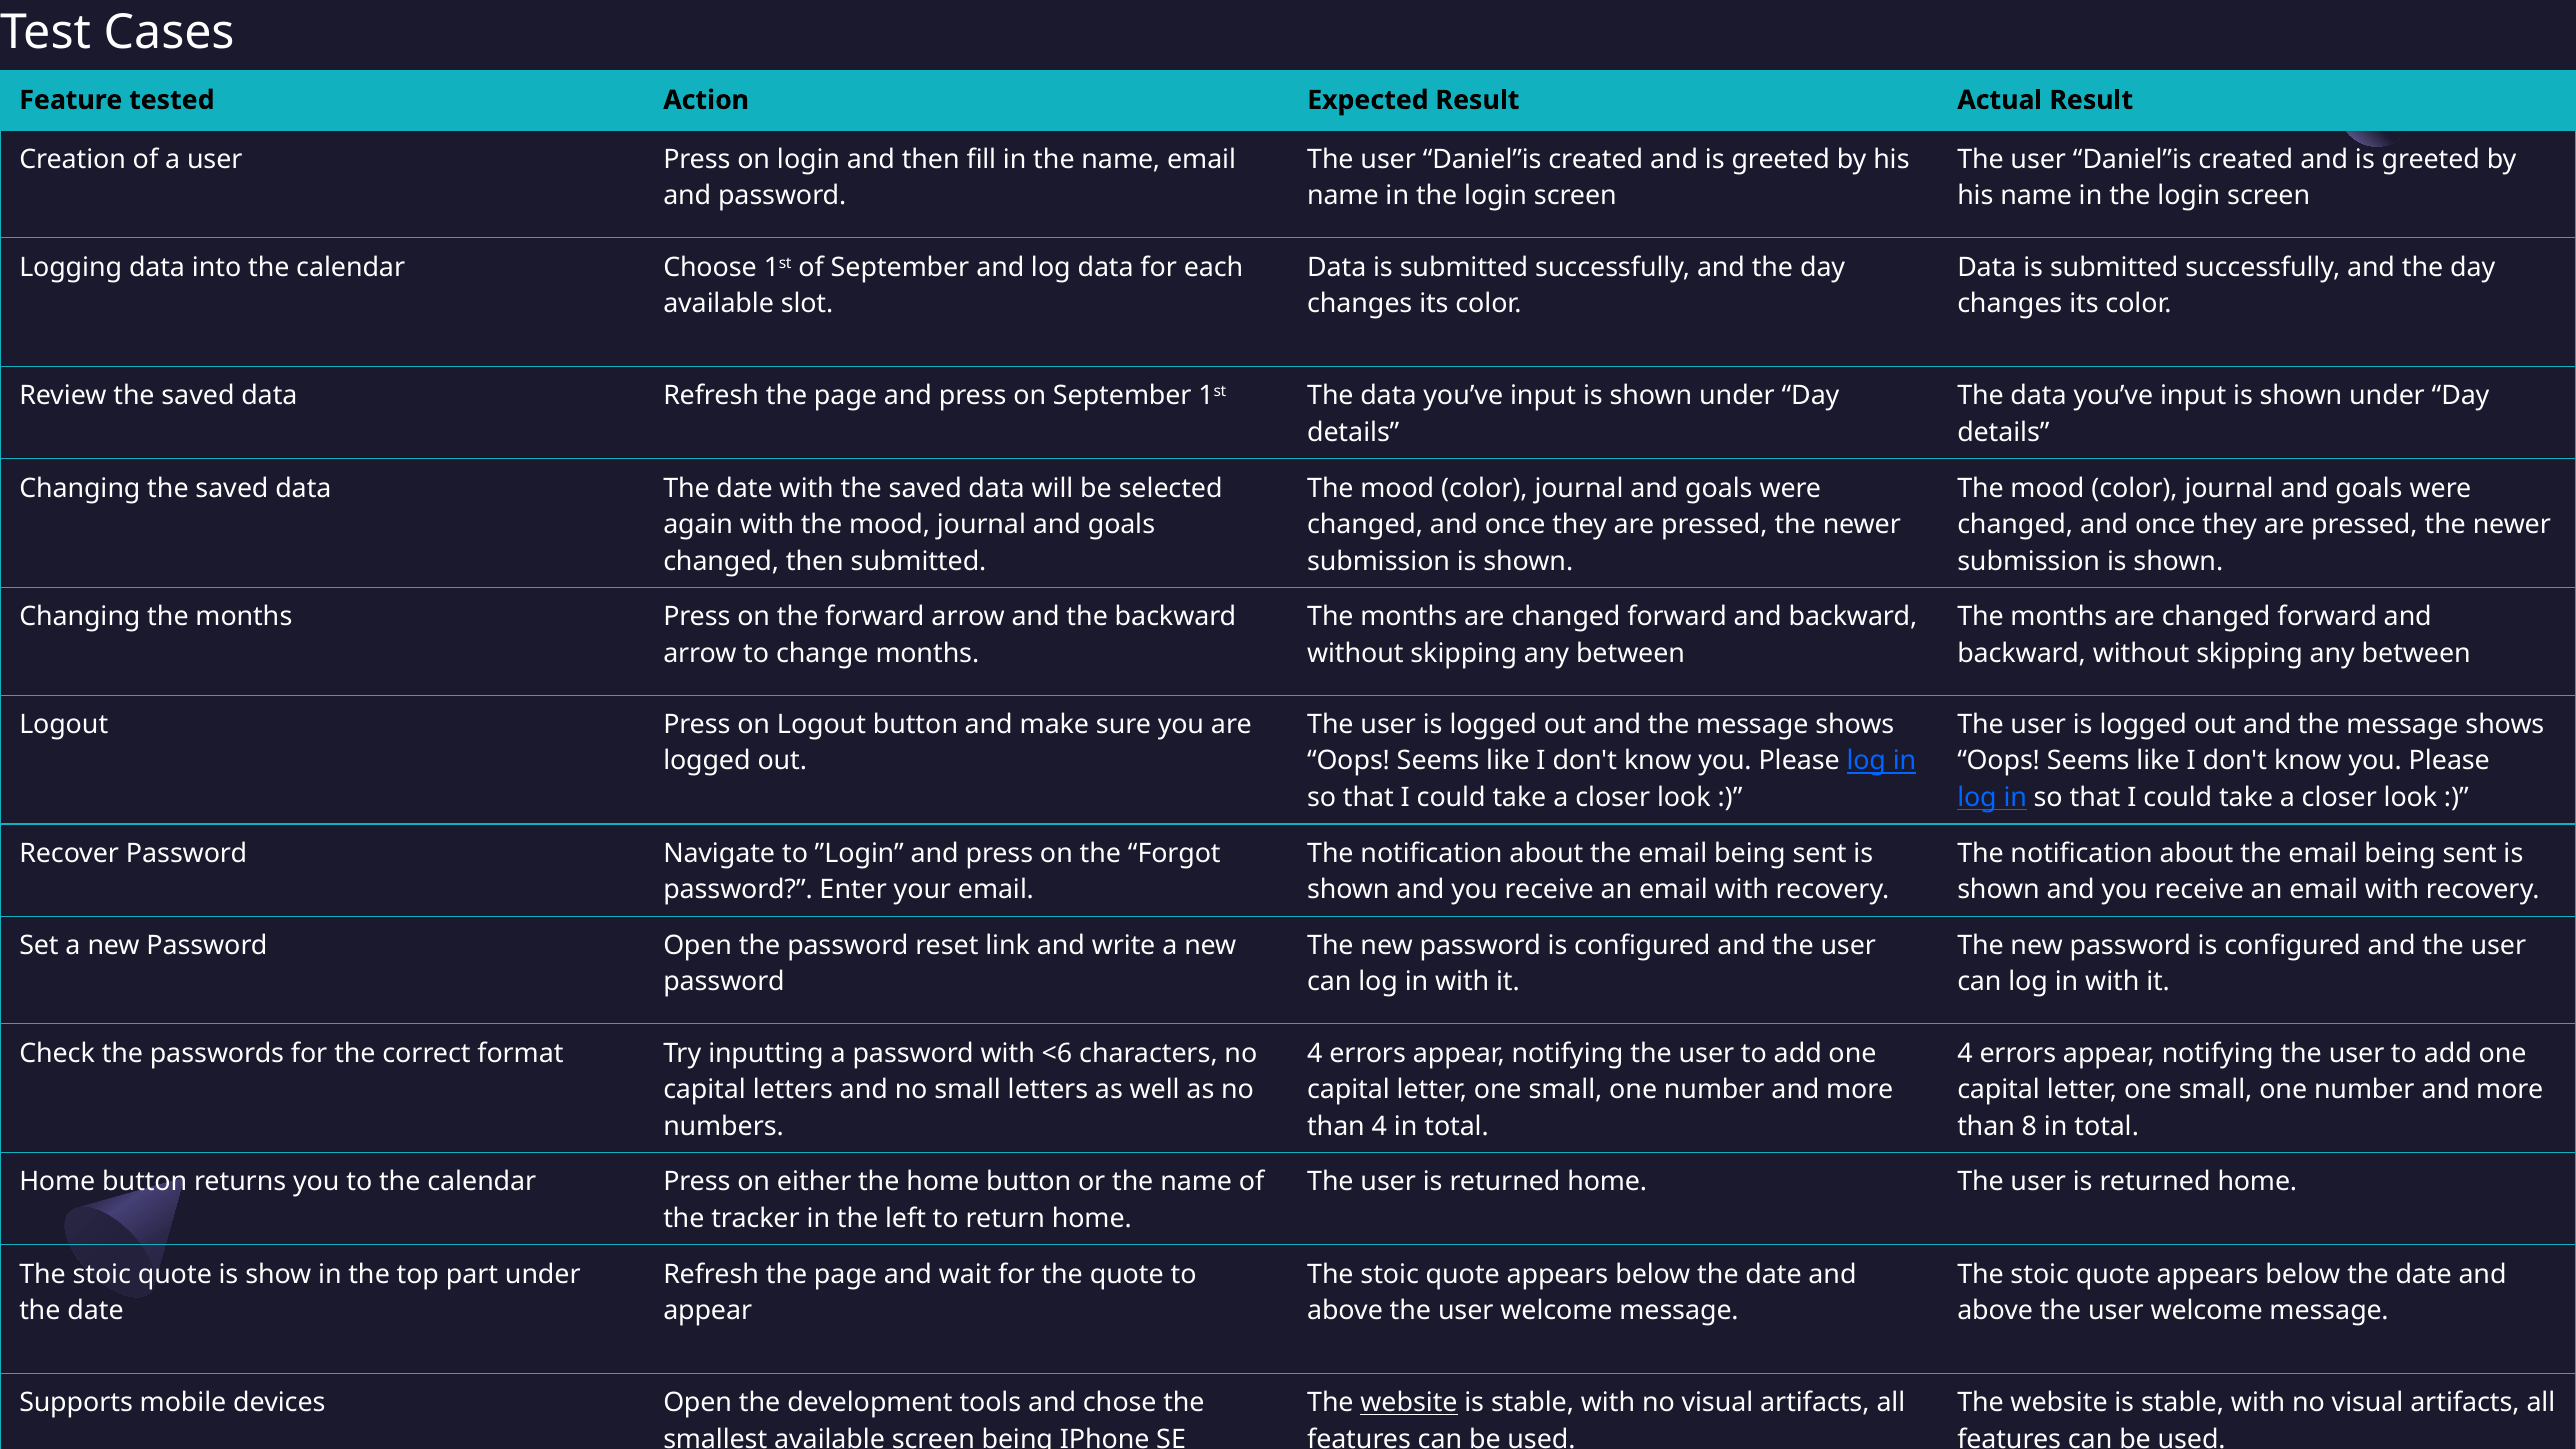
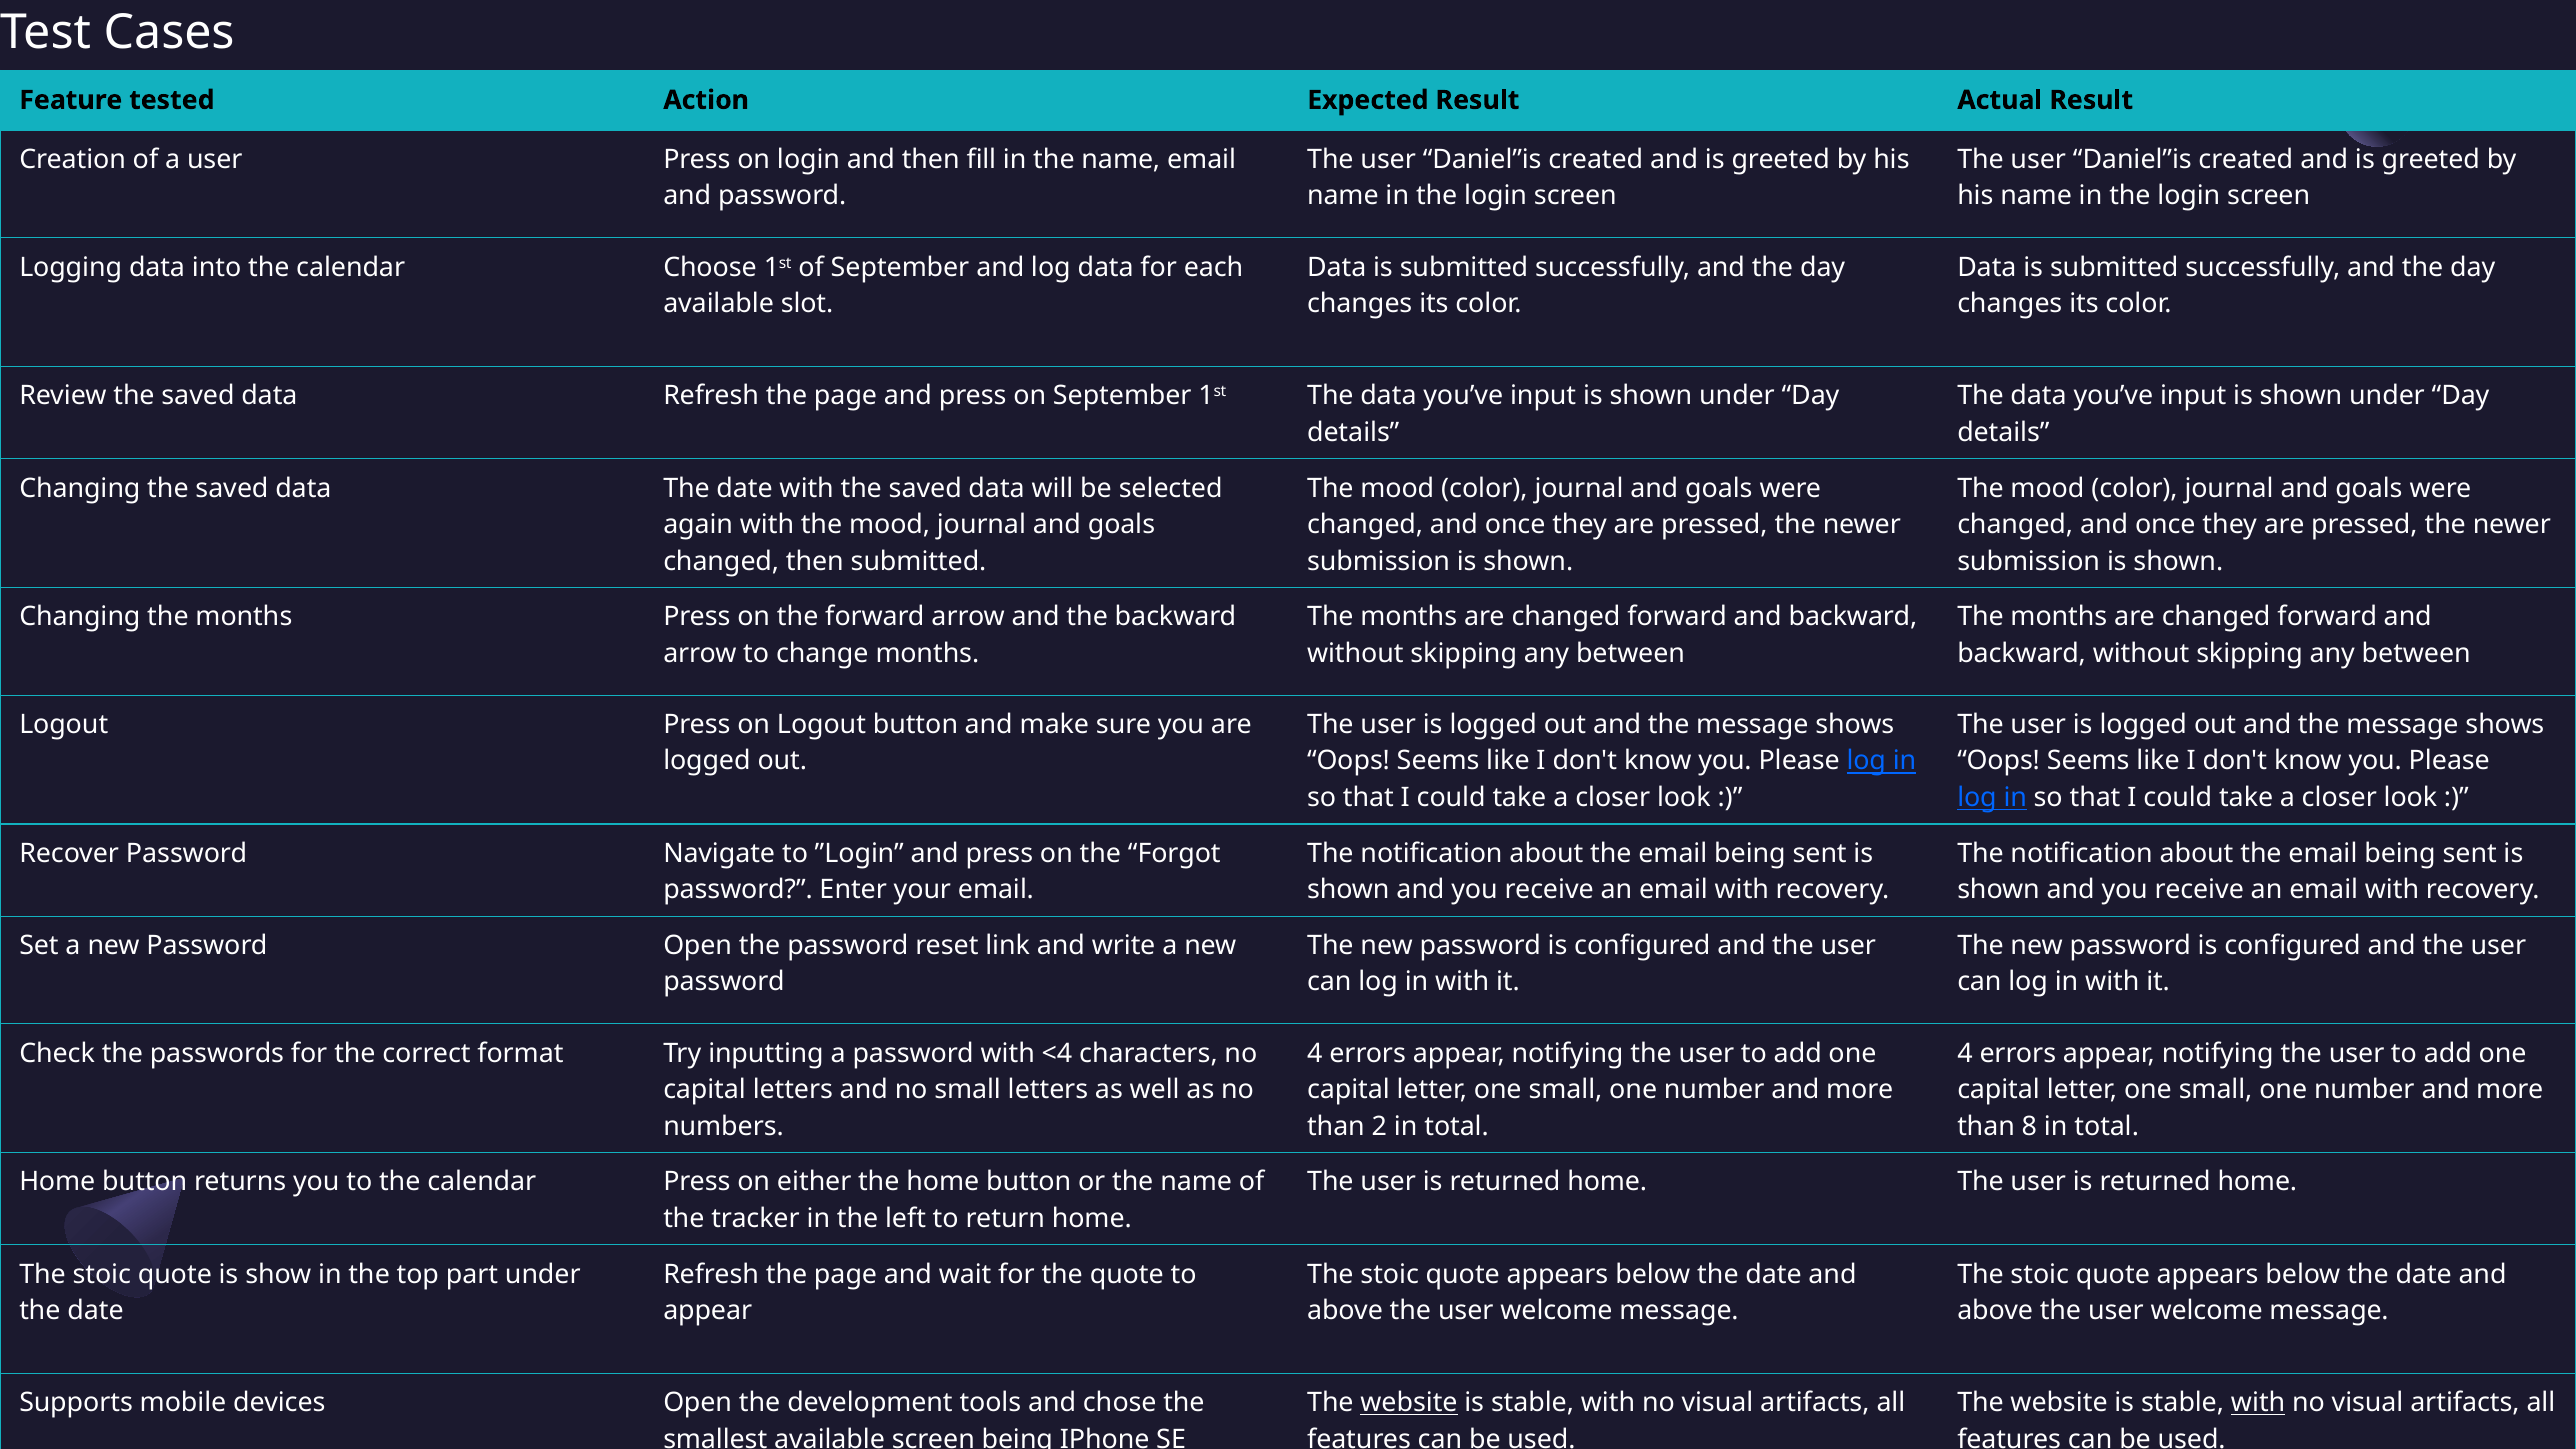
<6: <6 -> <4
than 4: 4 -> 2
with at (2258, 1403) underline: none -> present
